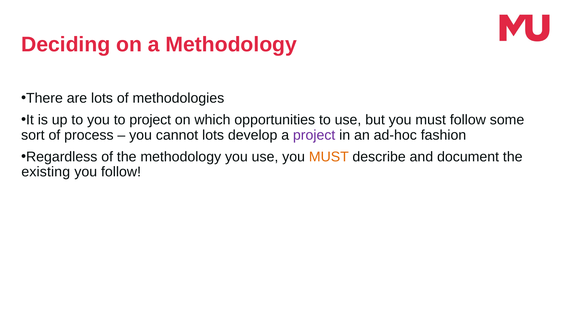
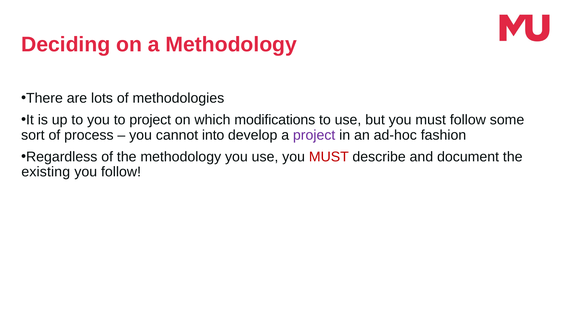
opportunities: opportunities -> modifications
cannot lots: lots -> into
MUST at (329, 157) colour: orange -> red
